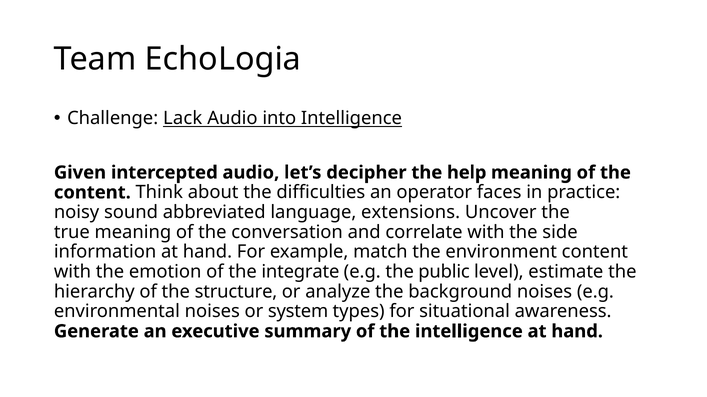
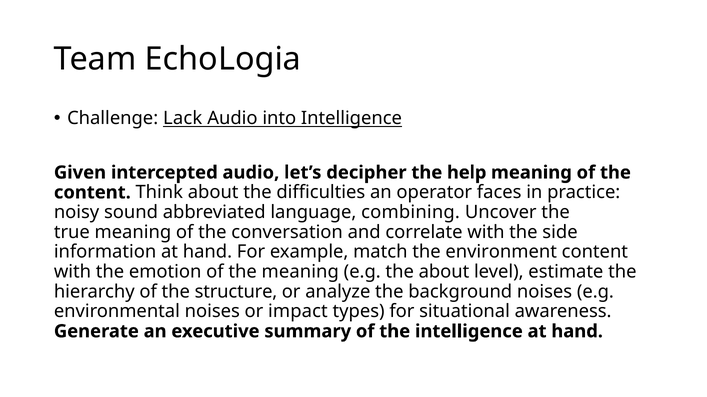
extensions: extensions -> combining
the integrate: integrate -> meaning
the public: public -> about
system: system -> impact
